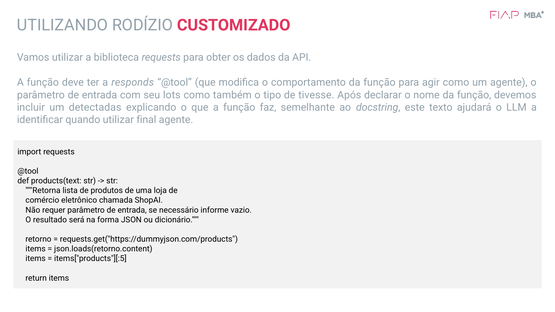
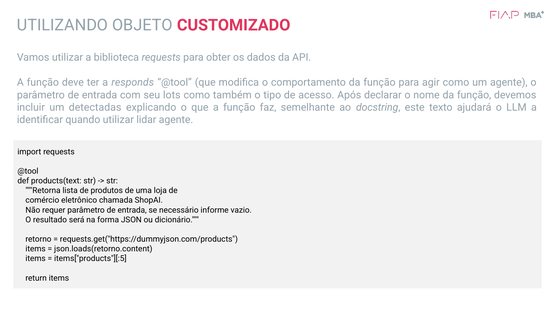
RODÍZIO: RODÍZIO -> OBJETO
tivesse: tivesse -> acesso
final: final -> lidar
